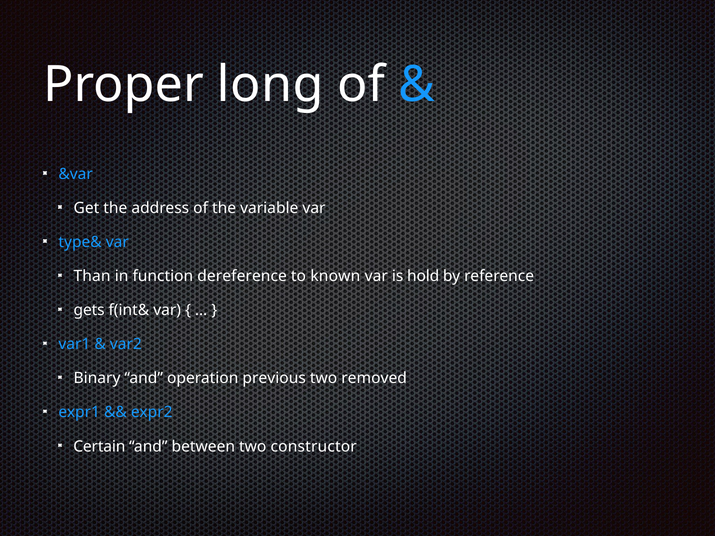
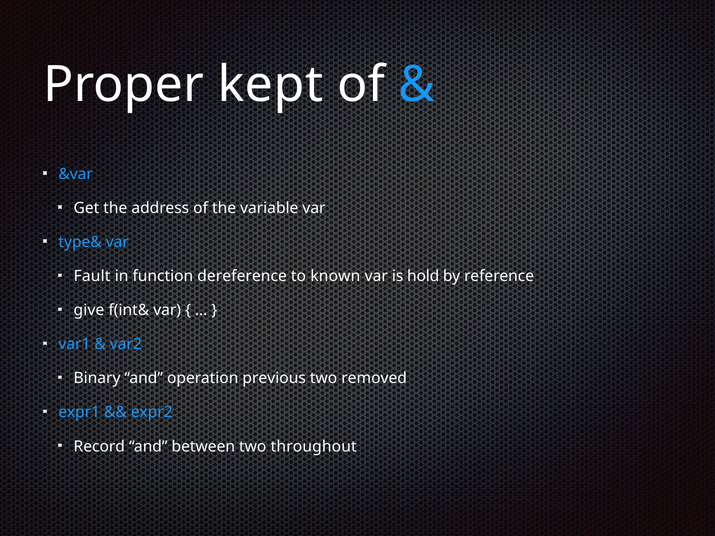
long: long -> kept
Than: Than -> Fault
gets: gets -> give
Certain: Certain -> Record
constructor: constructor -> throughout
